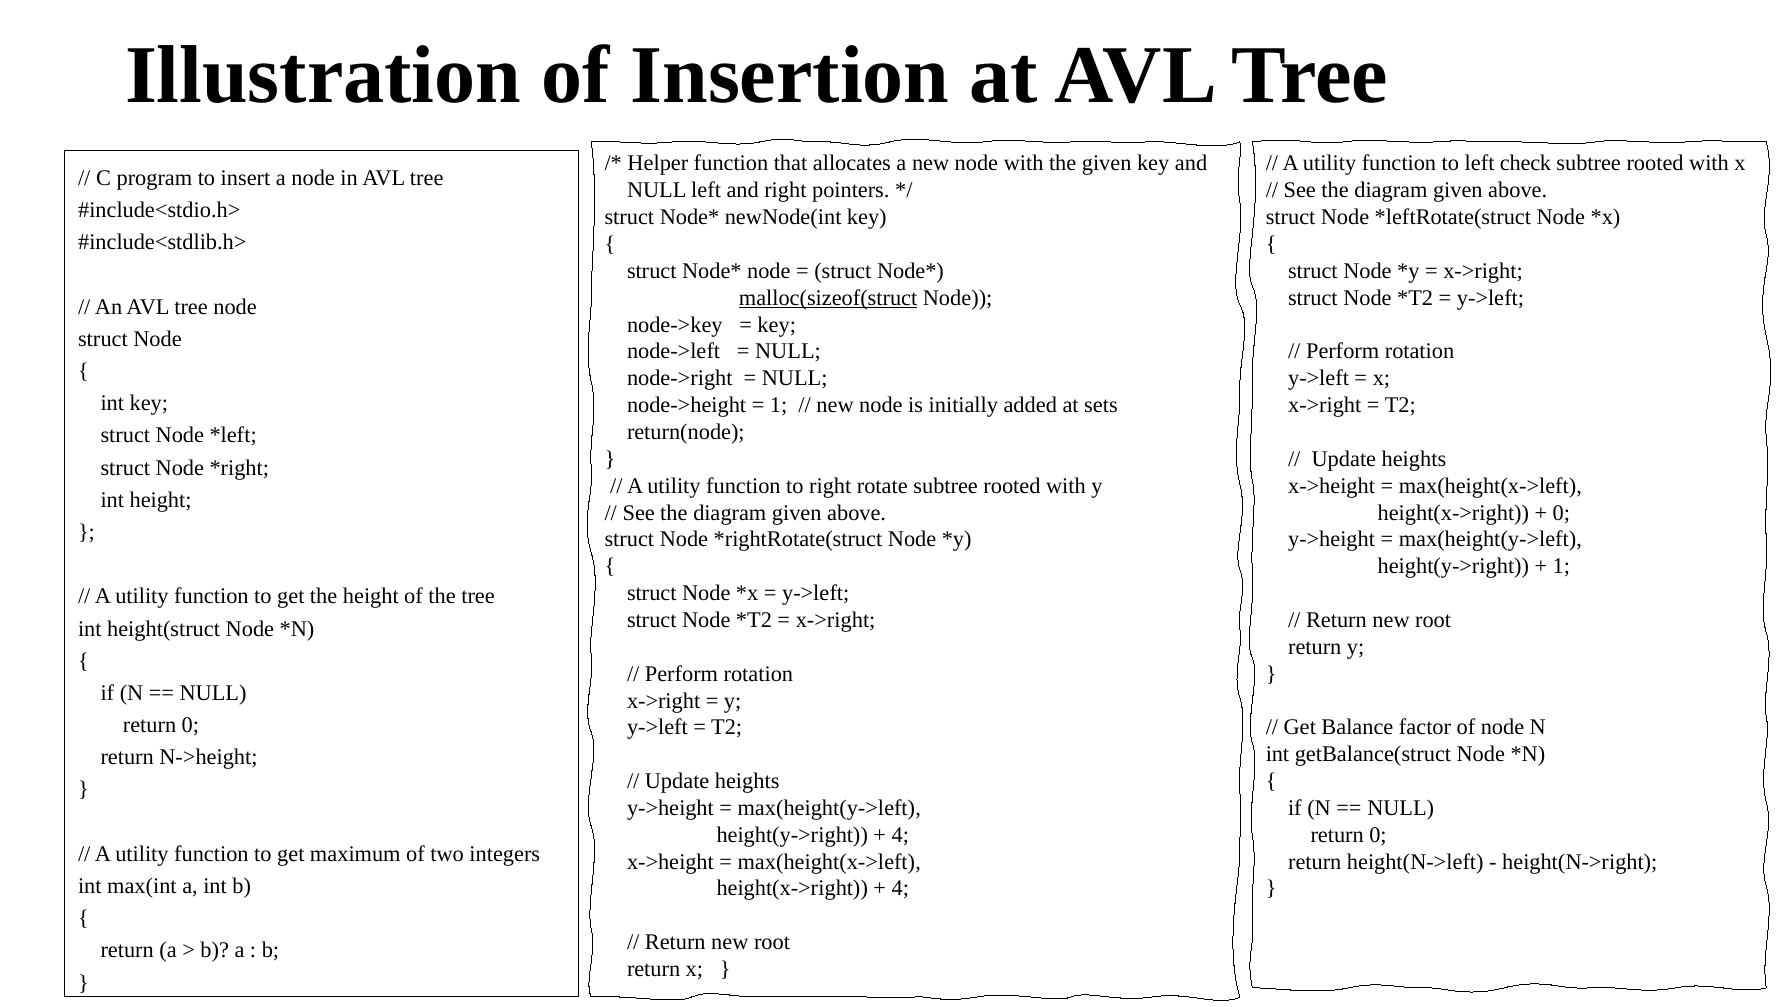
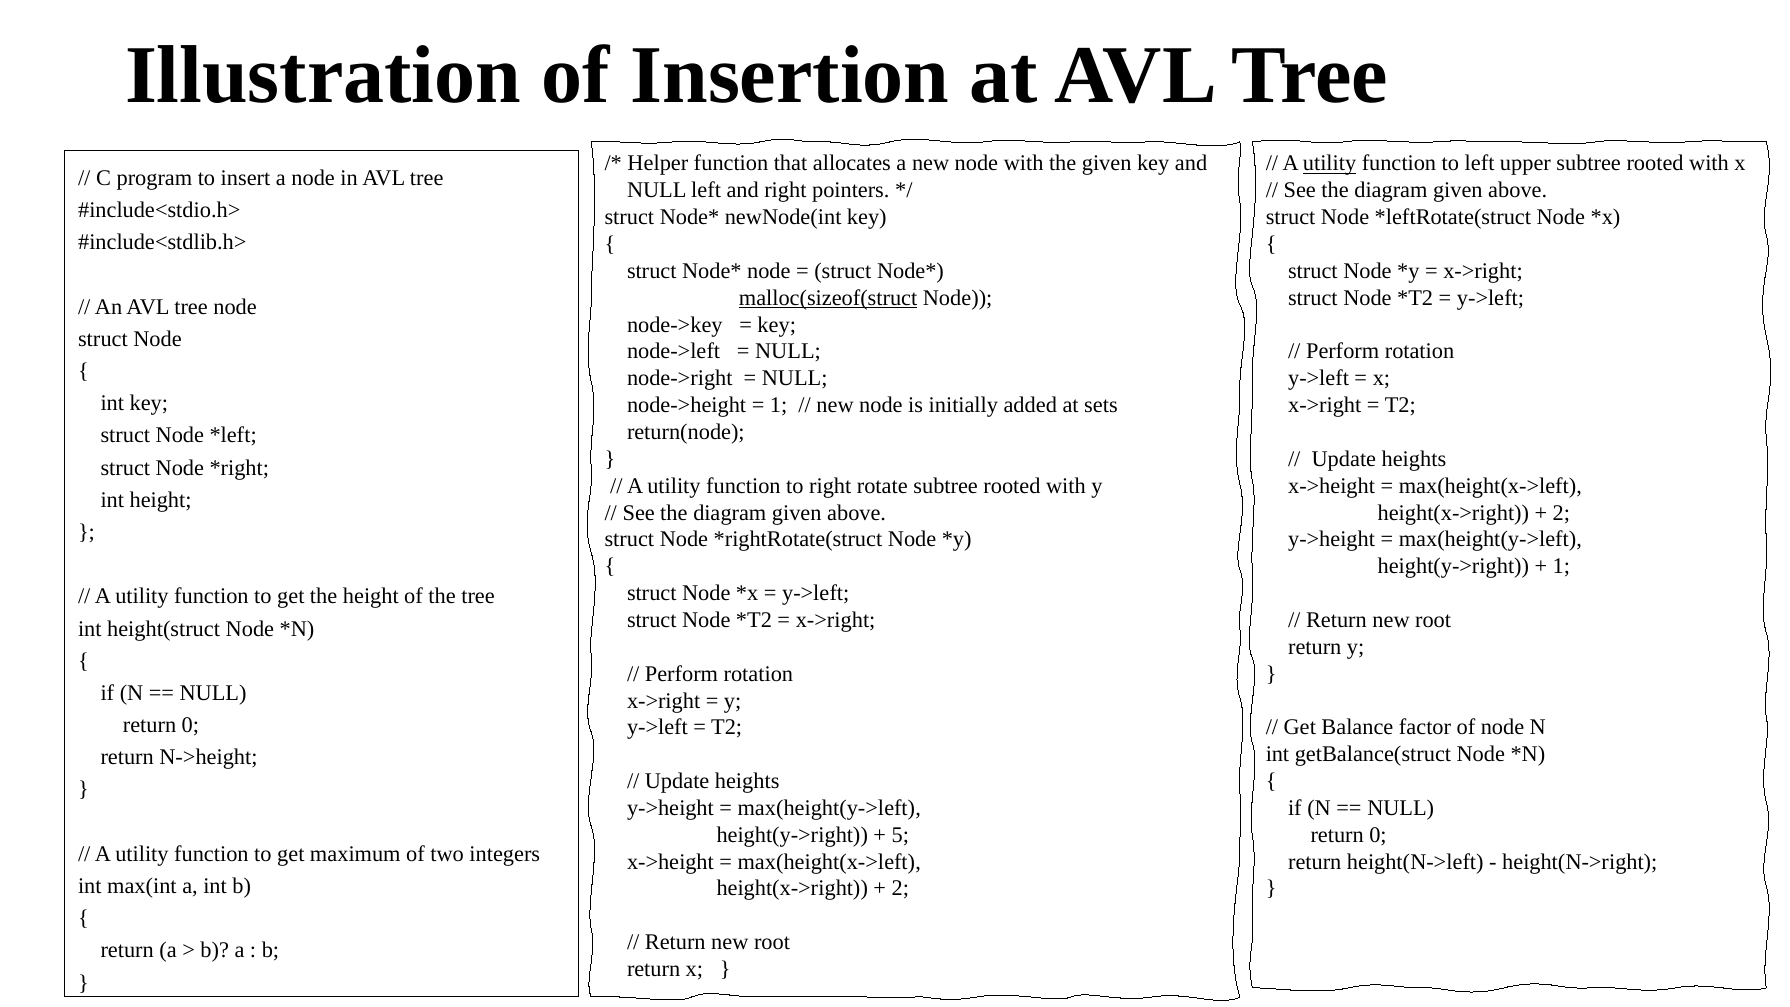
utility at (1330, 164) underline: none -> present
check: check -> upper
0 at (1561, 513): 0 -> 2
4 at (900, 835): 4 -> 5
4 at (900, 888): 4 -> 2
